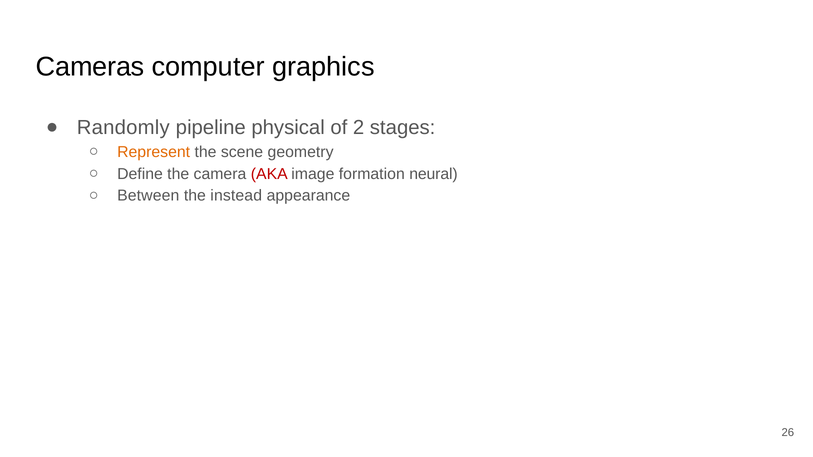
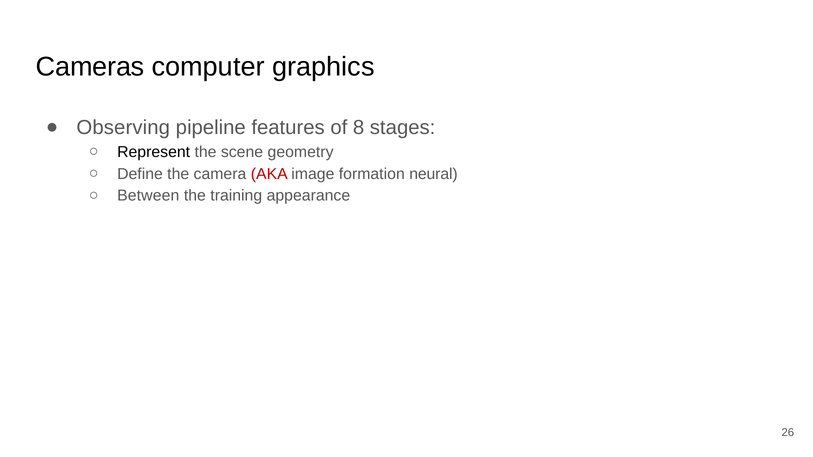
Randomly: Randomly -> Observing
physical: physical -> features
2: 2 -> 8
Represent colour: orange -> black
instead: instead -> training
